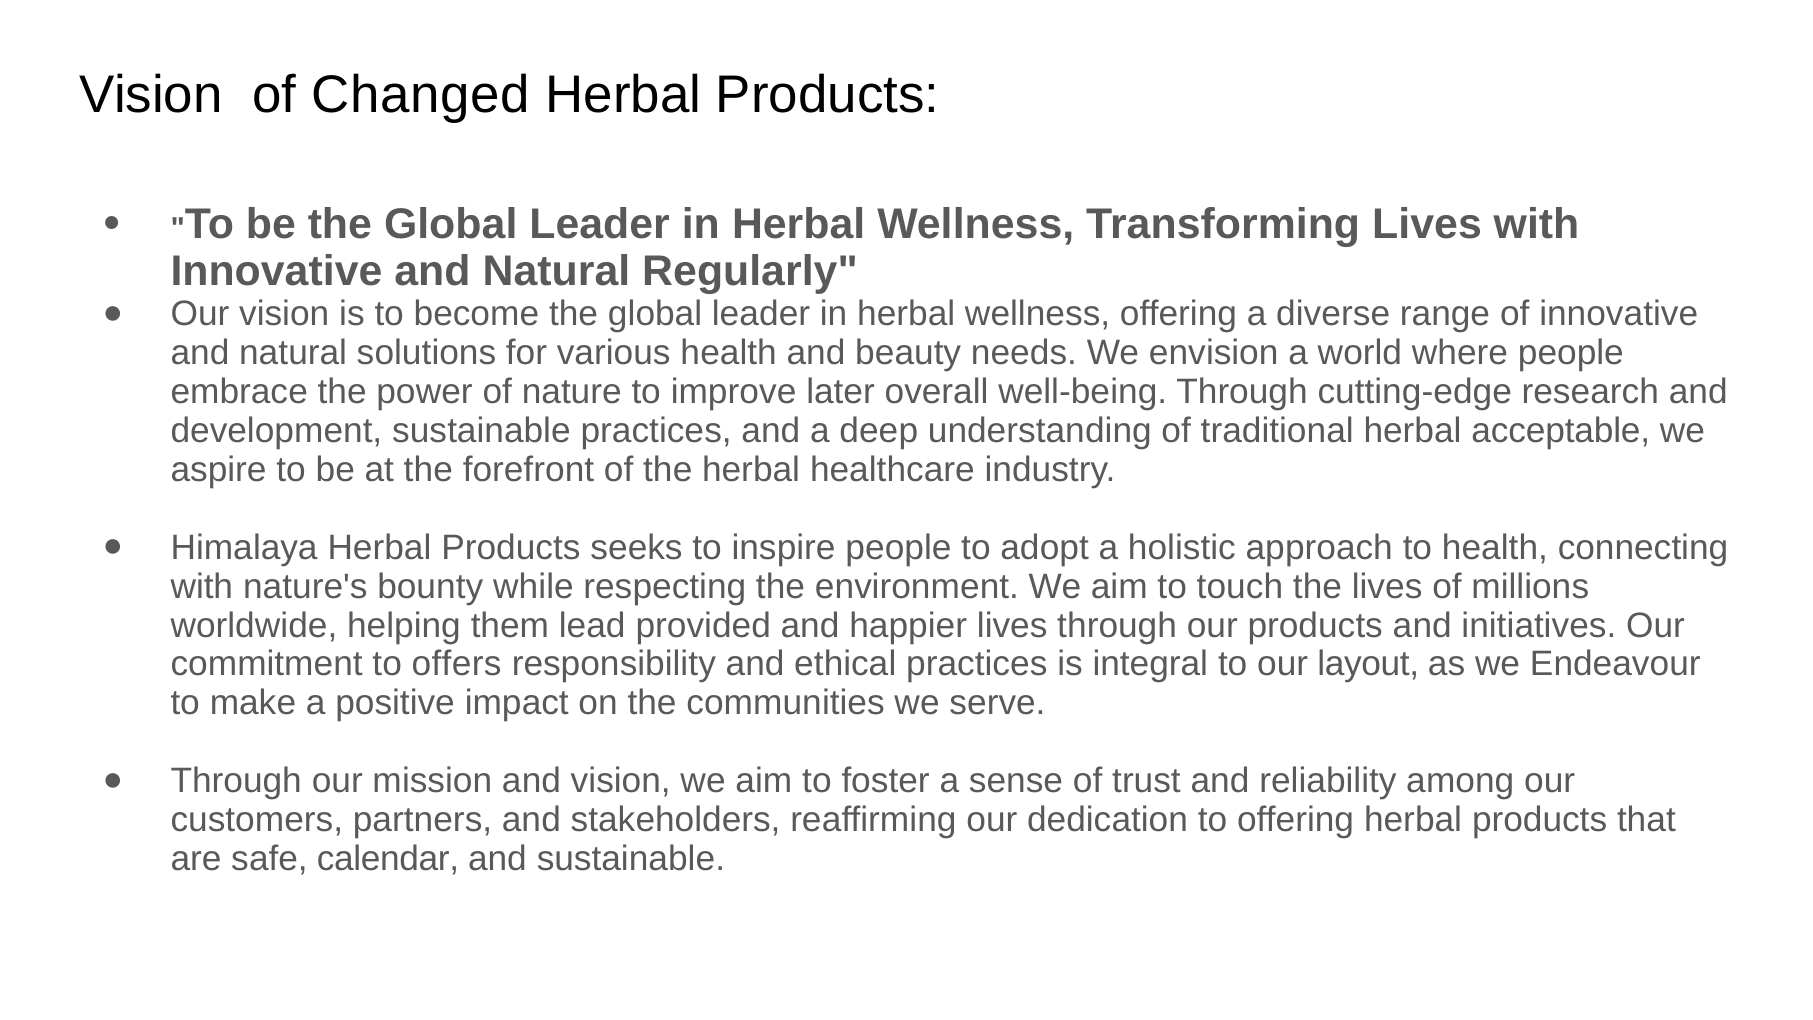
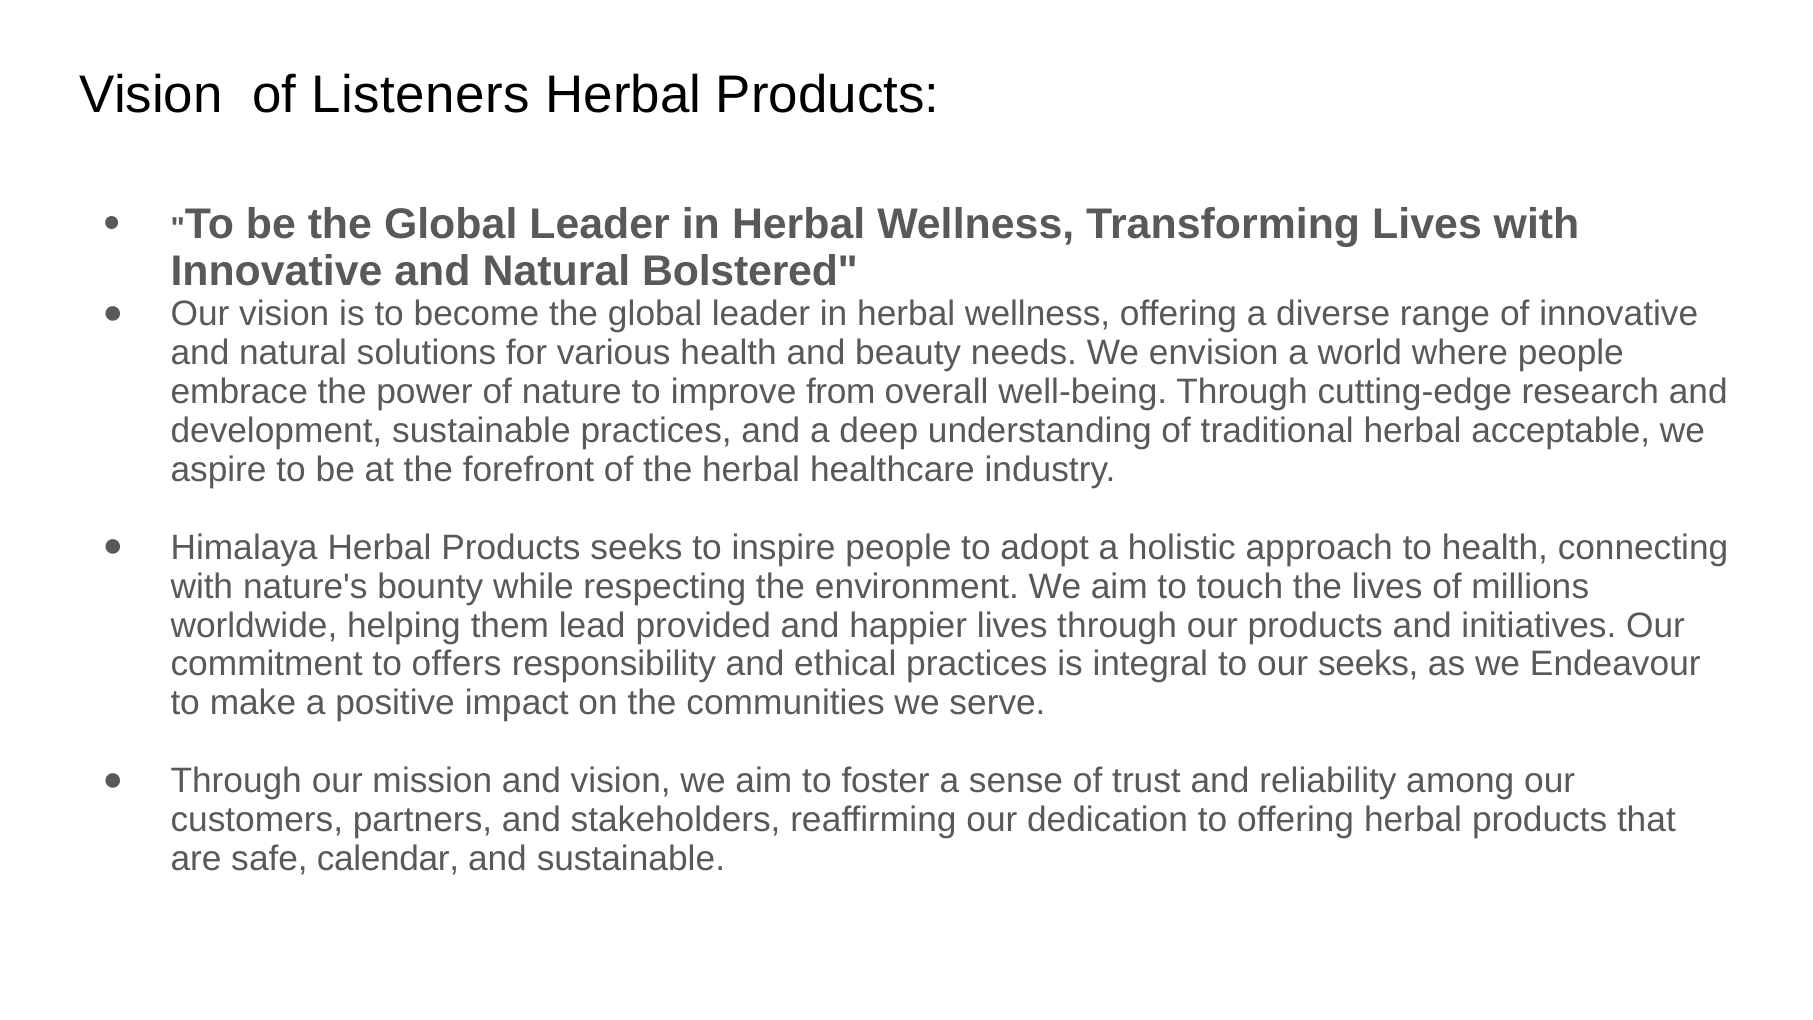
Changed: Changed -> Listeners
Regularly: Regularly -> Bolstered
later: later -> from
our layout: layout -> seeks
